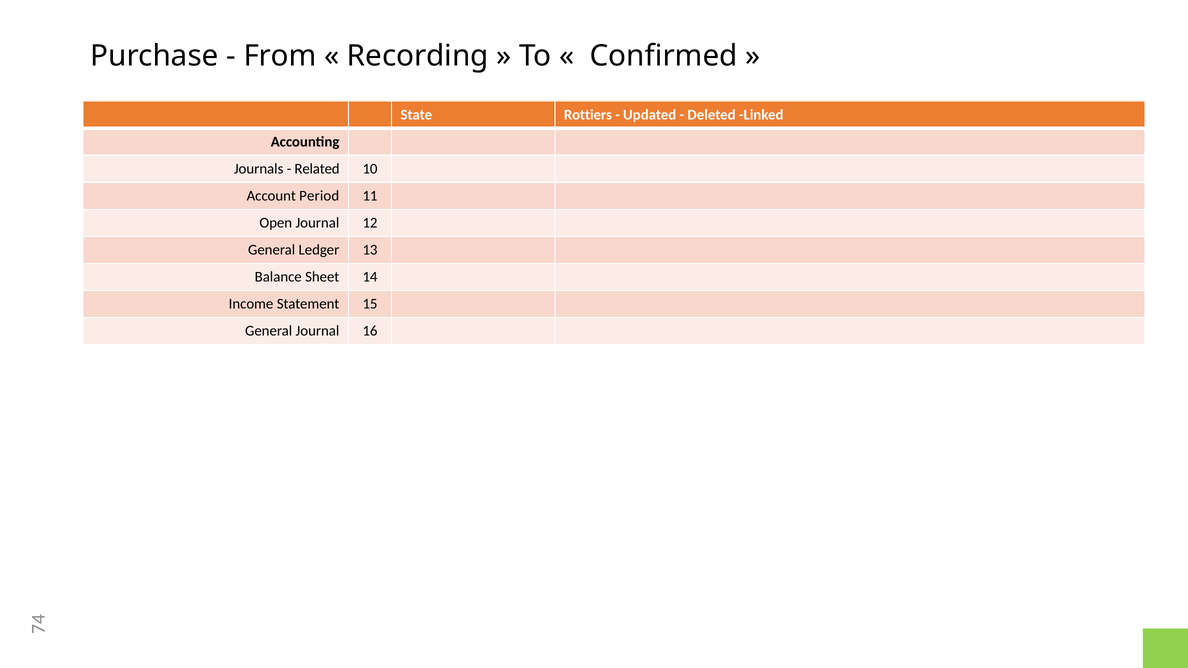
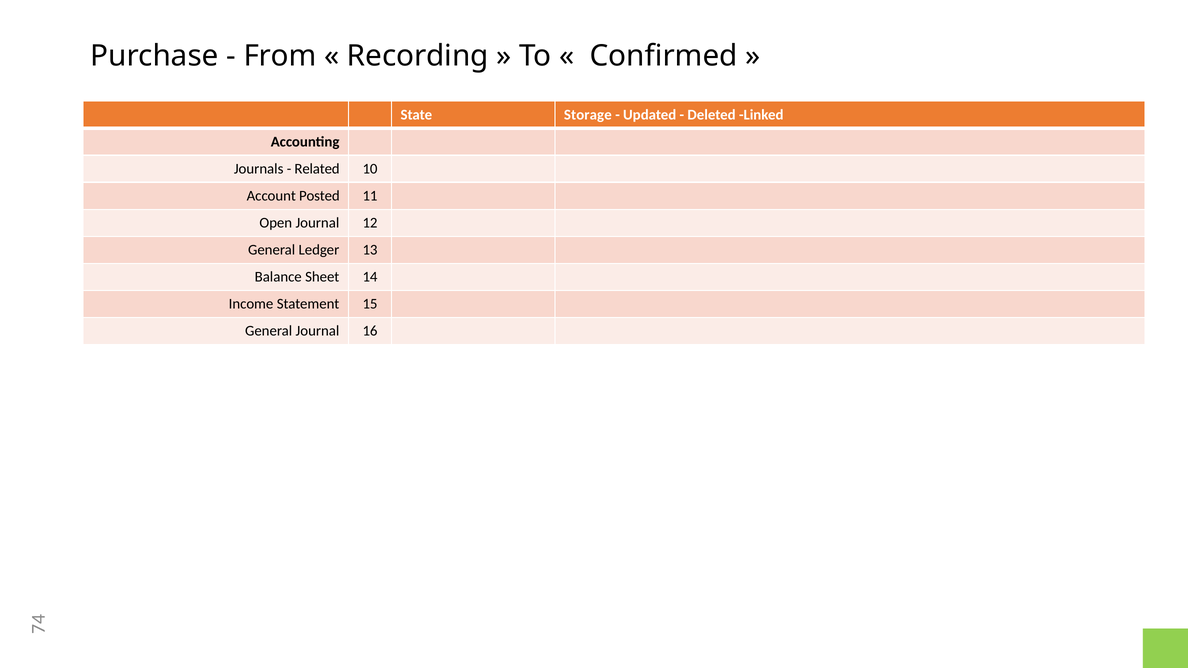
Rottiers: Rottiers -> Storage
Period: Period -> Posted
